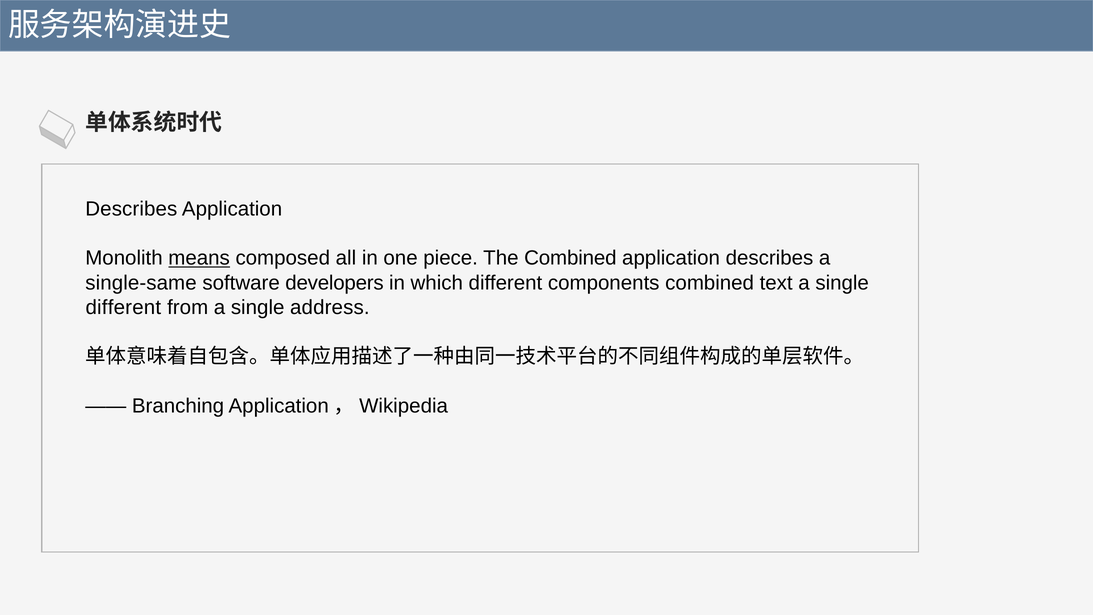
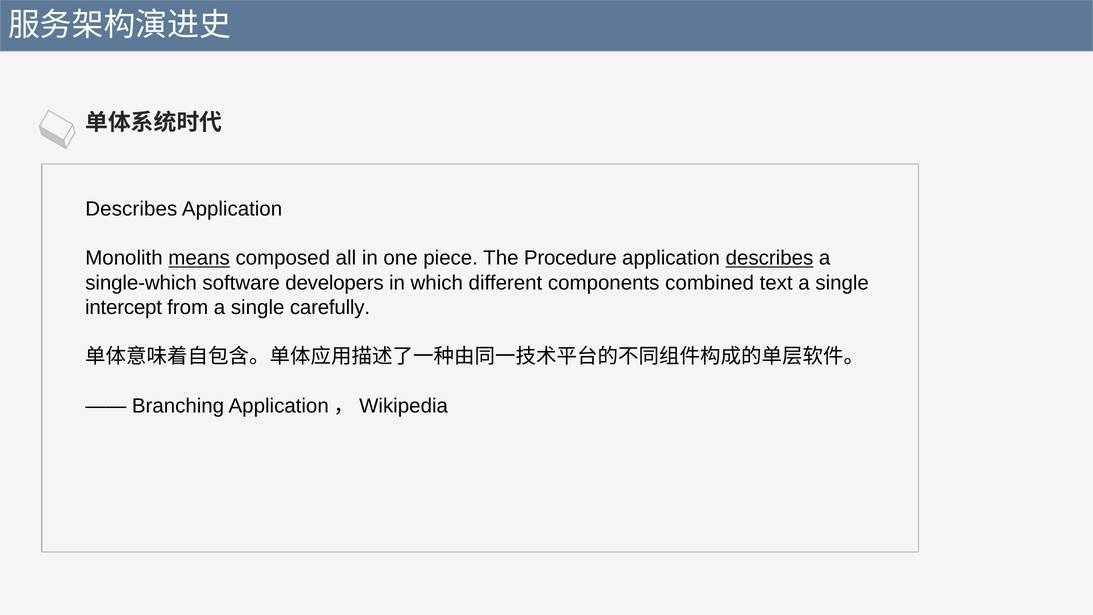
The Combined: Combined -> Procedure
describes at (769, 258) underline: none -> present
single-same: single-same -> single-which
different at (123, 307): different -> intercept
address: address -> carefully
